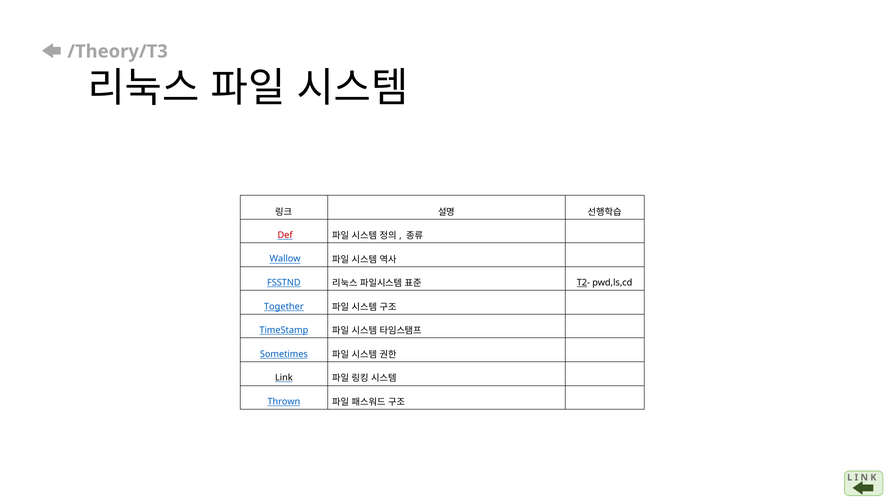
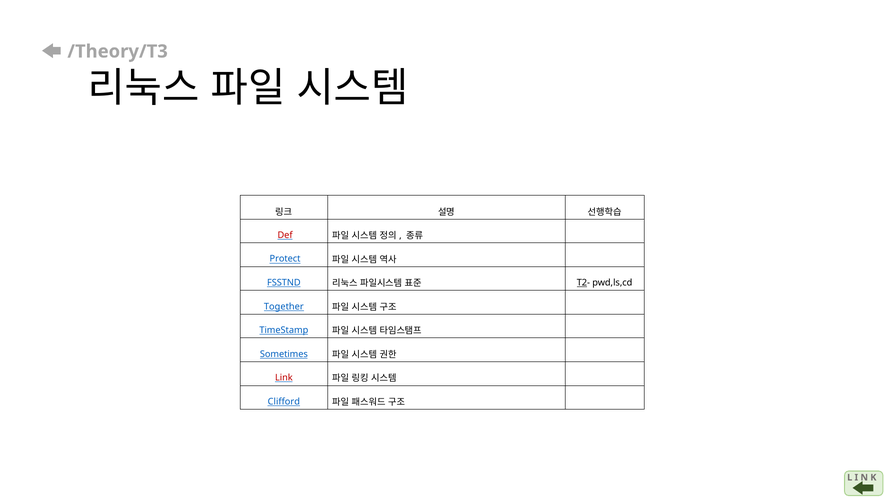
Wallow: Wallow -> Protect
Link colour: black -> red
Thrown: Thrown -> Clifford
